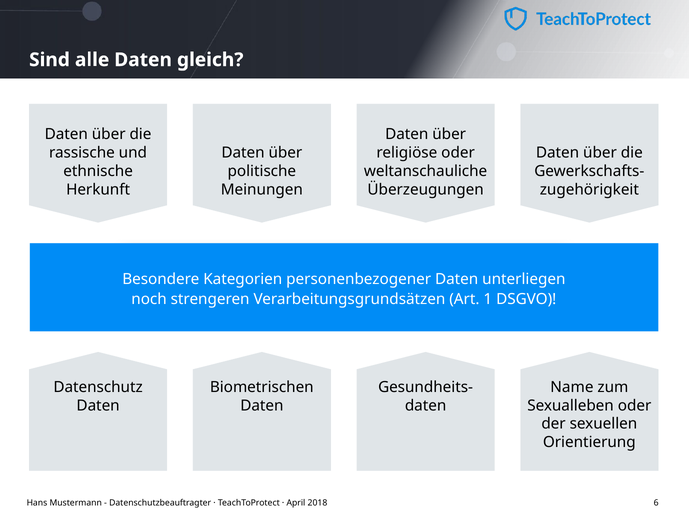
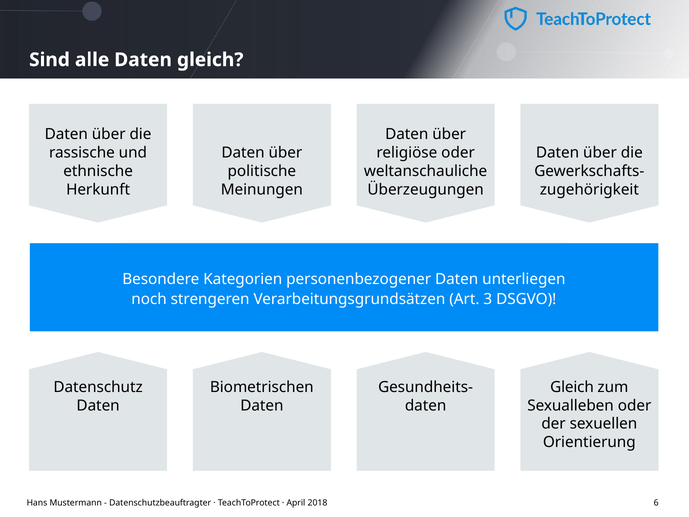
1: 1 -> 3
Name at (572, 387): Name -> Gleich
